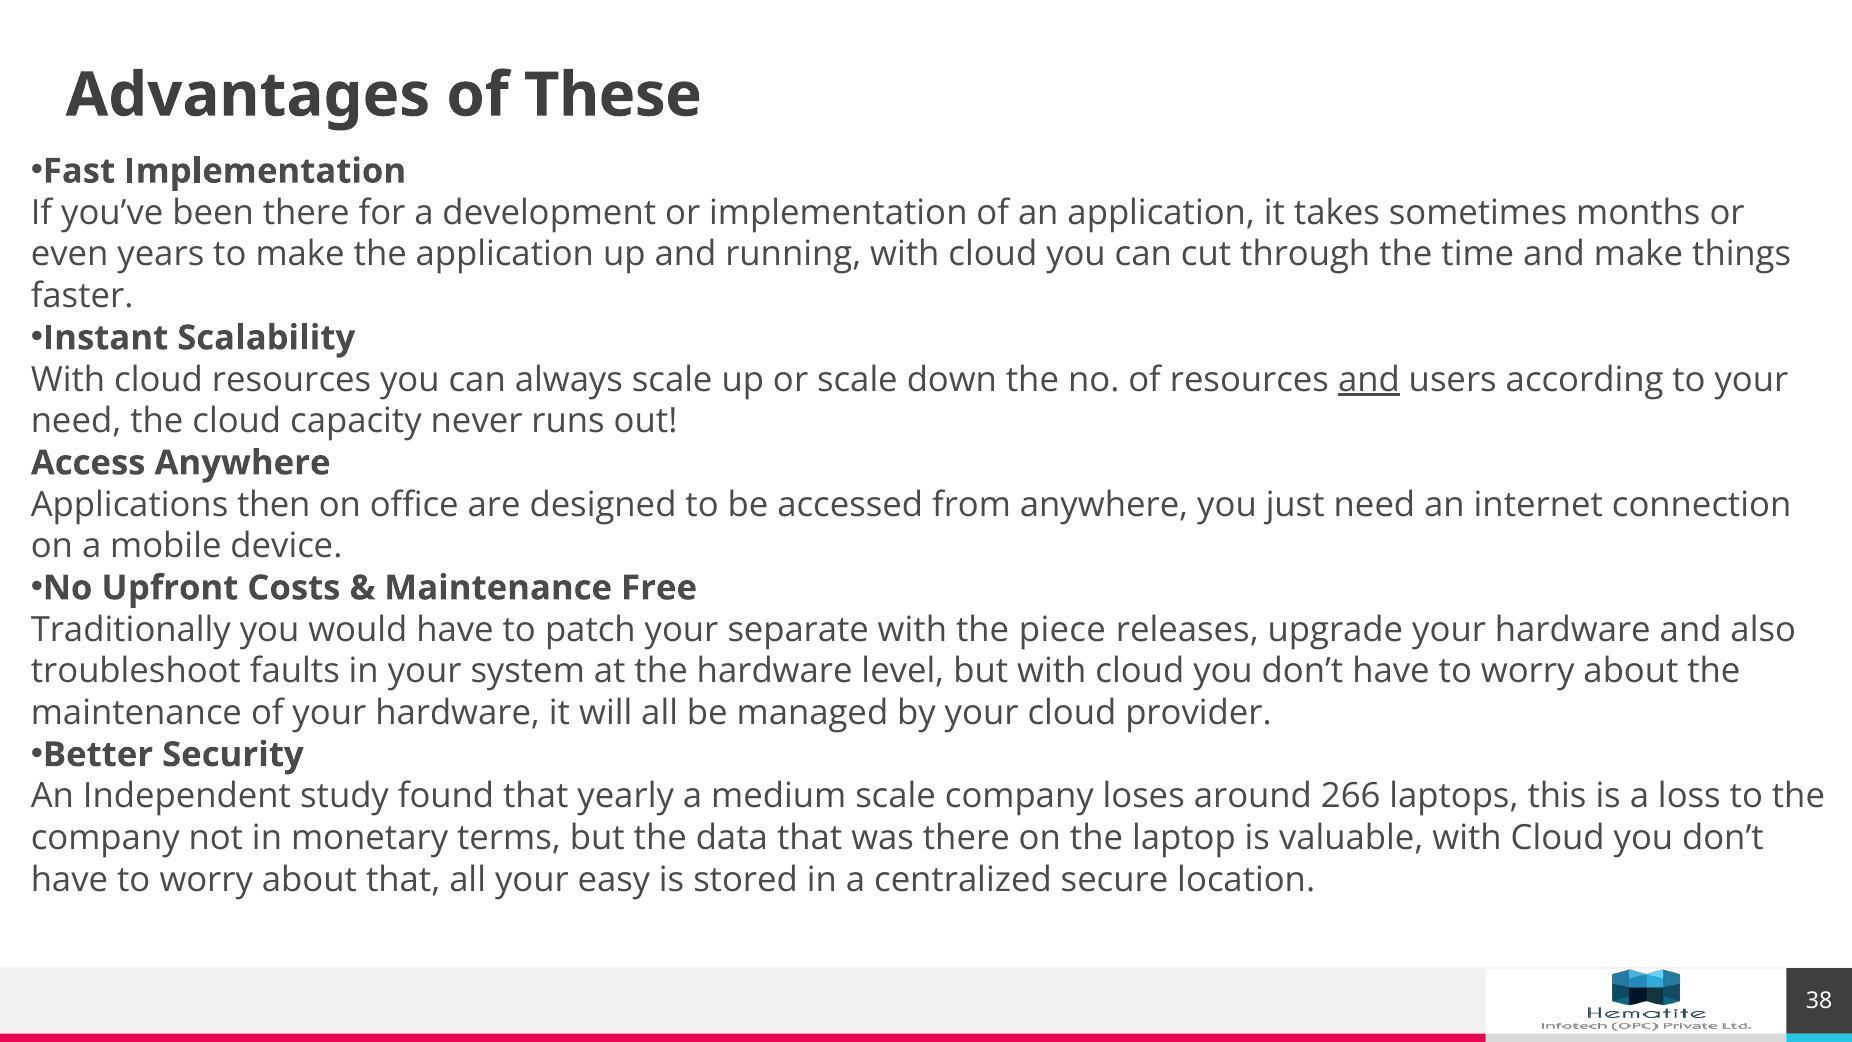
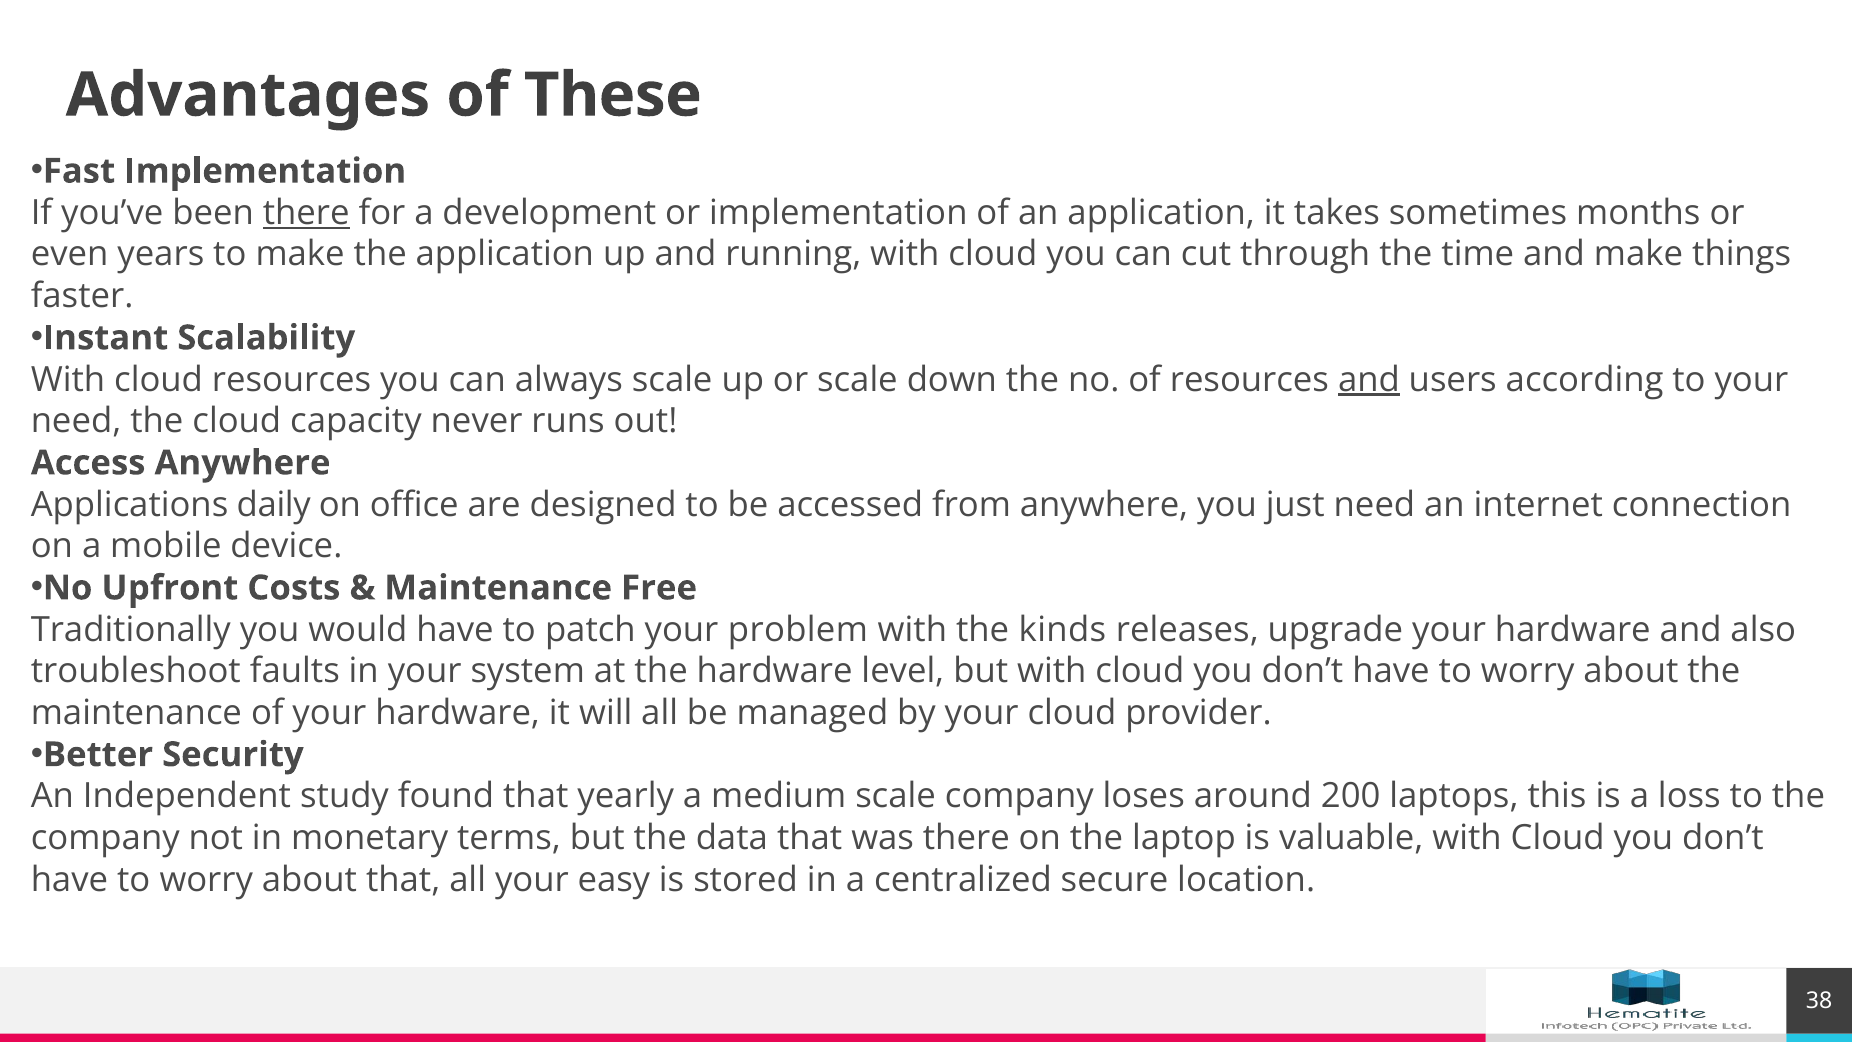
there at (306, 213) underline: none -> present
then: then -> daily
separate: separate -> problem
piece: piece -> kinds
266: 266 -> 200
